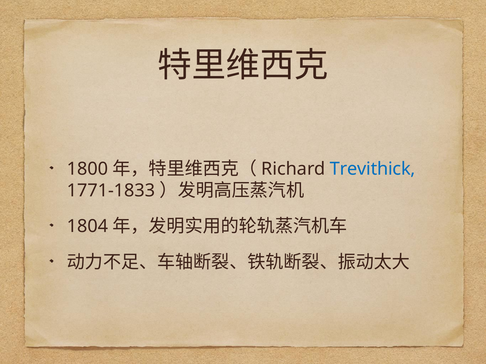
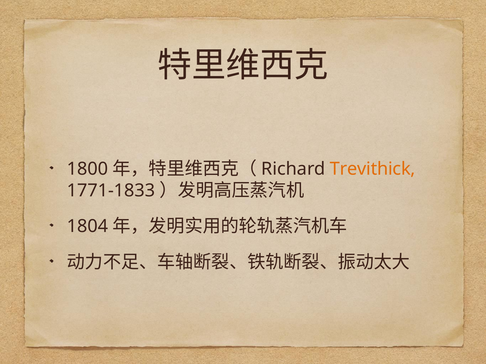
Trevithick colour: blue -> orange
